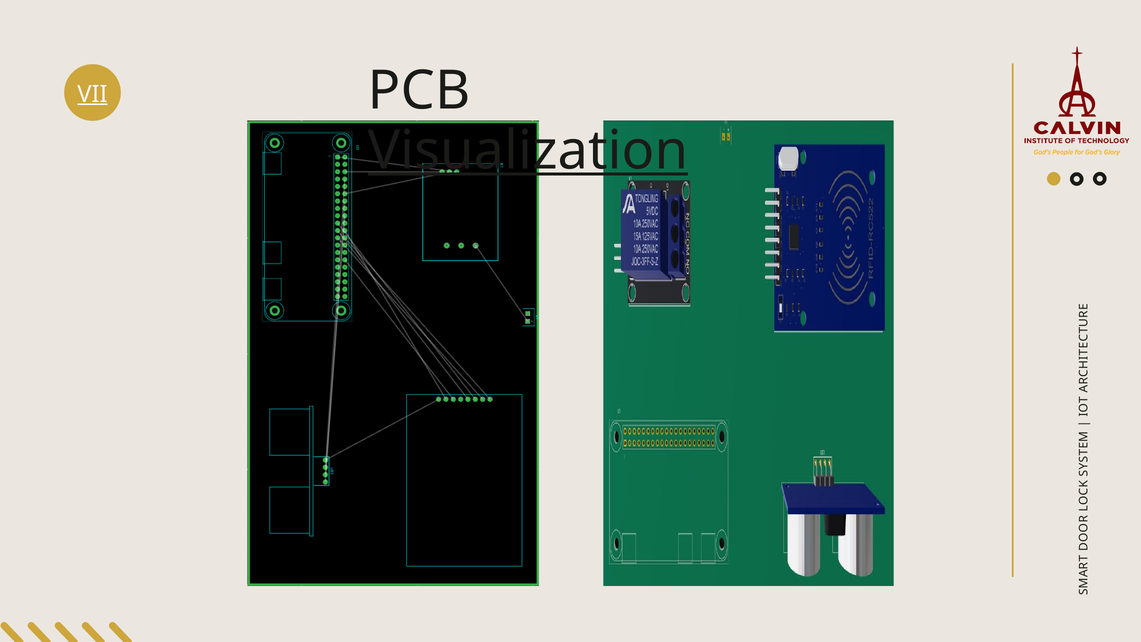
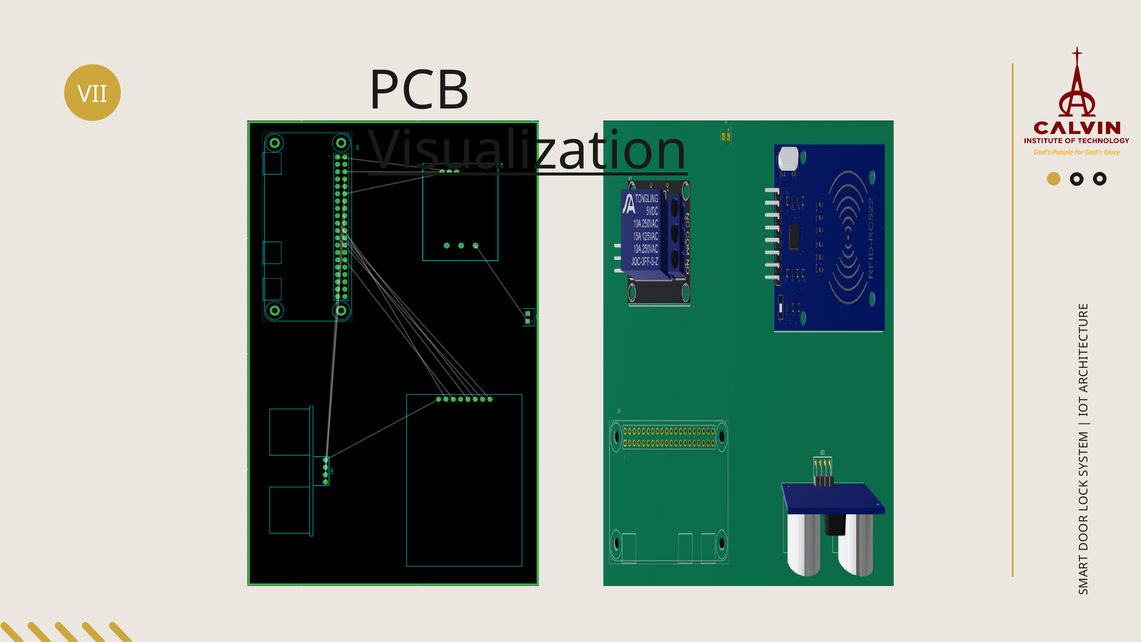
VII underline: present -> none
